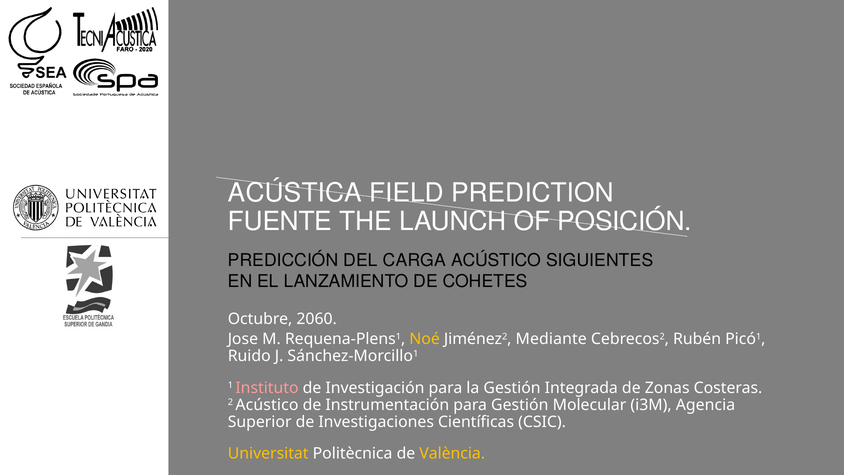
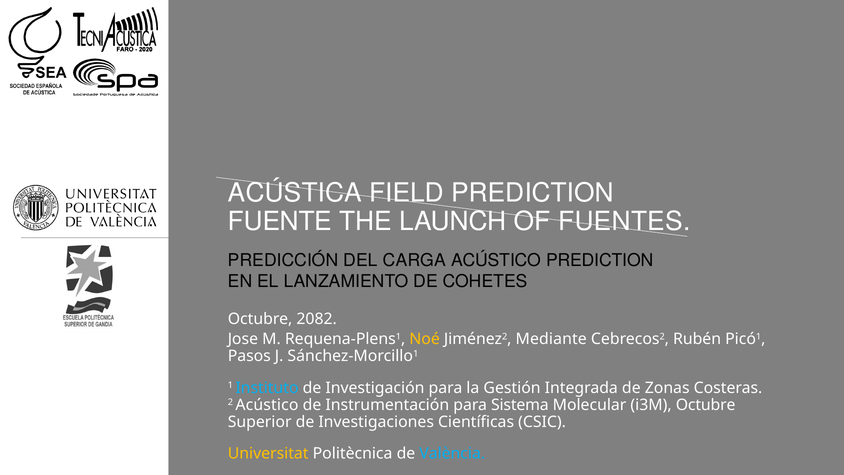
POSICIÓN: POSICIÓN -> FUENTES
ACÚSTICO SIGUIENTES: SIGUIENTES -> PREDICTION
2060: 2060 -> 2082
Ruido: Ruido -> Pasos
Instituto colour: pink -> light blue
para Gestión: Gestión -> Sistema
i3M Agencia: Agencia -> Octubre
València colour: yellow -> light blue
